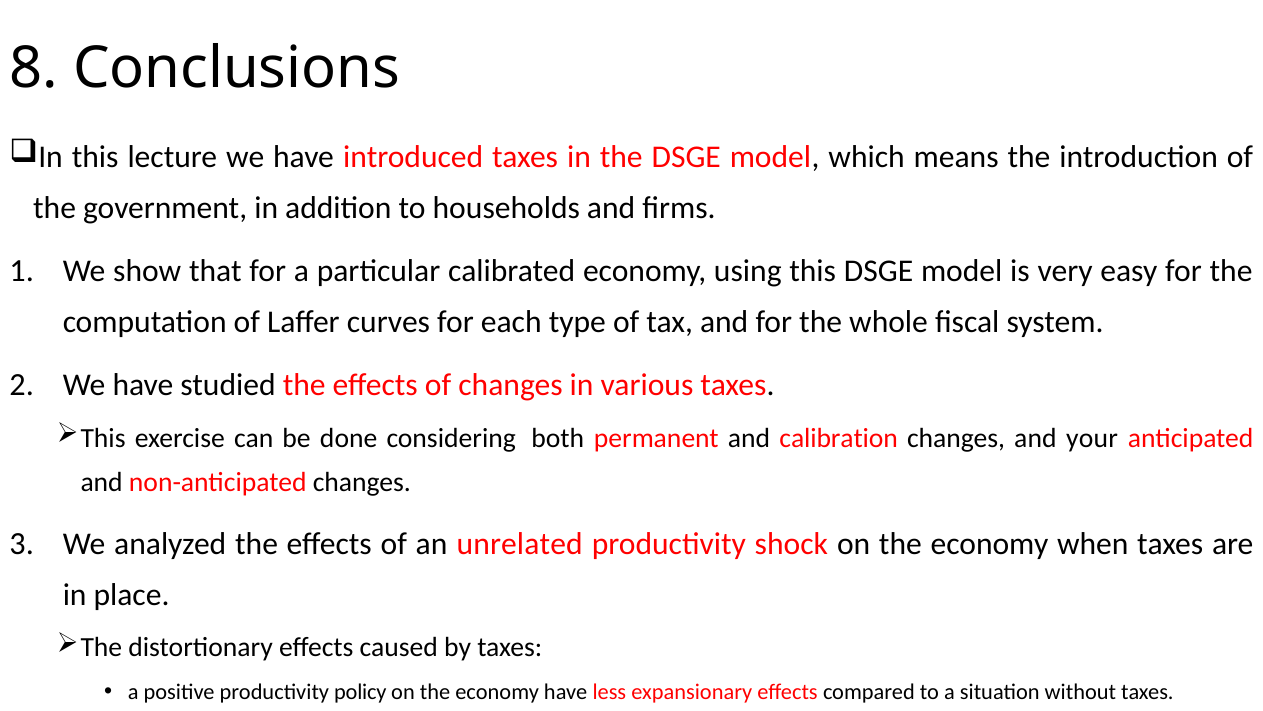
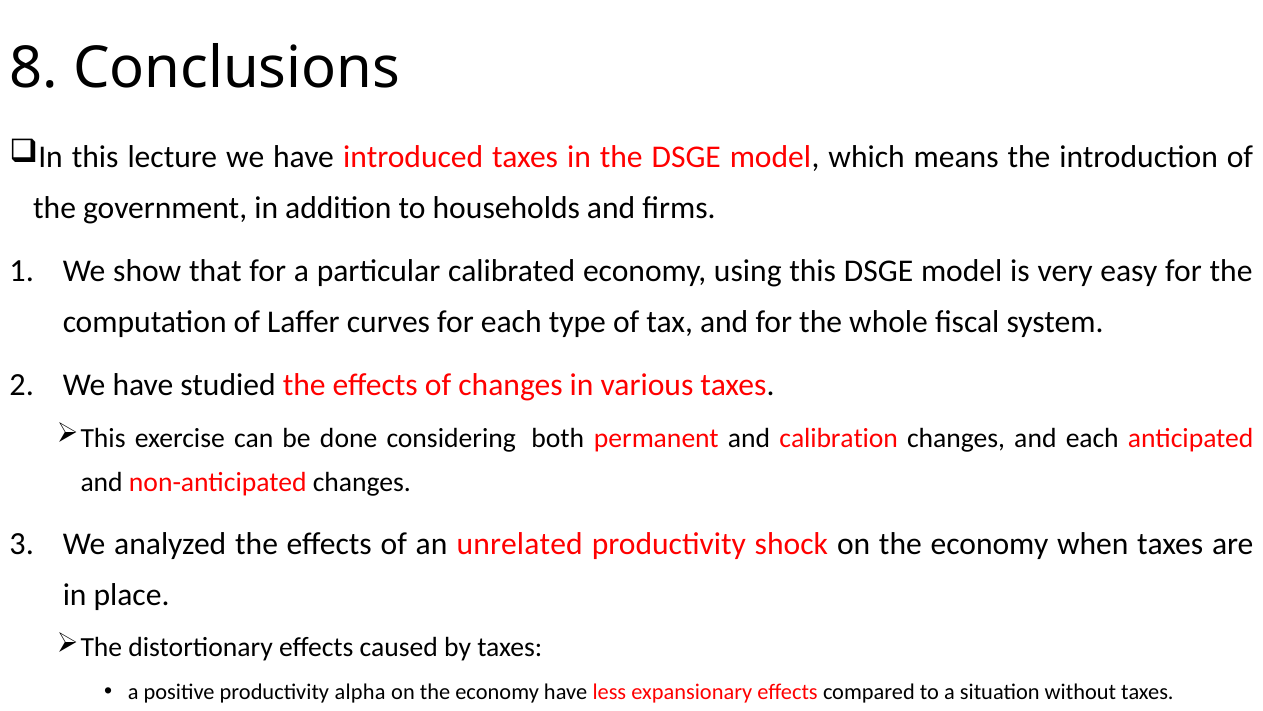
and your: your -> each
policy: policy -> alpha
